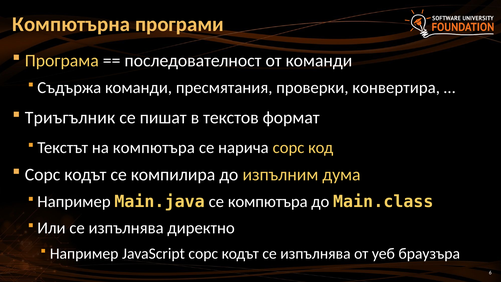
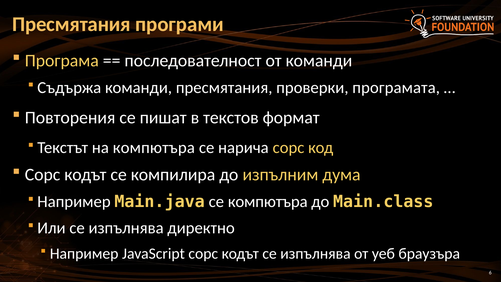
Компютърна at (71, 24): Компютърна -> Пресмятания
конвертира: конвертира -> програмата
Триъгълник: Триъгълник -> Повторения
